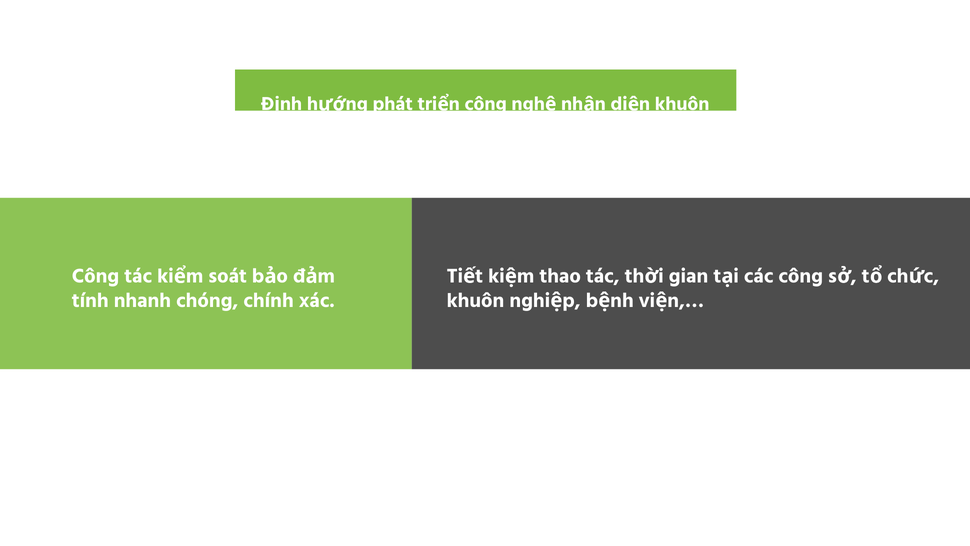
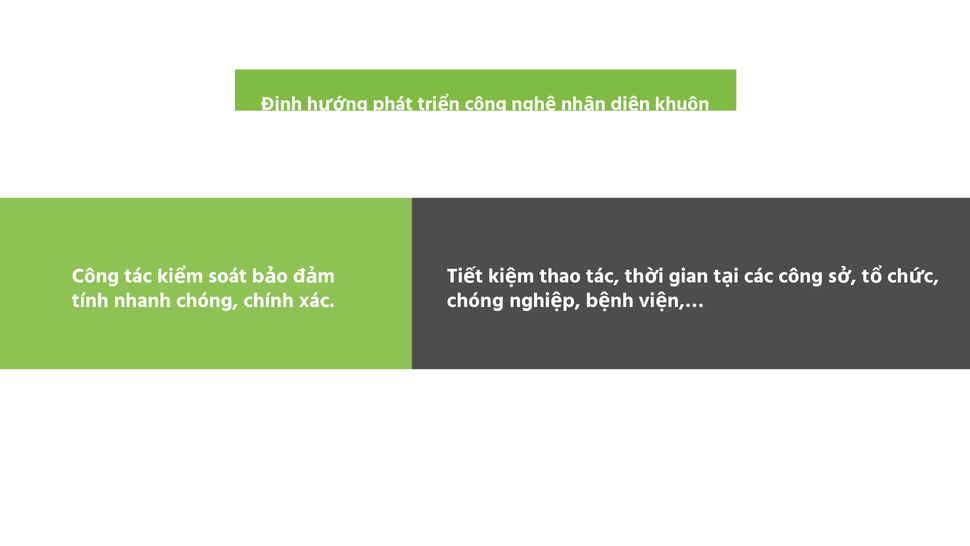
khuôn at (475, 300): khuôn -> chóng
